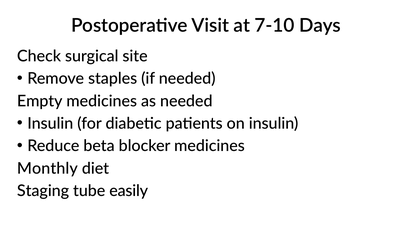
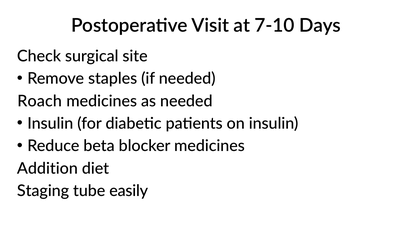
Empty: Empty -> Roach
Monthly: Monthly -> Addition
